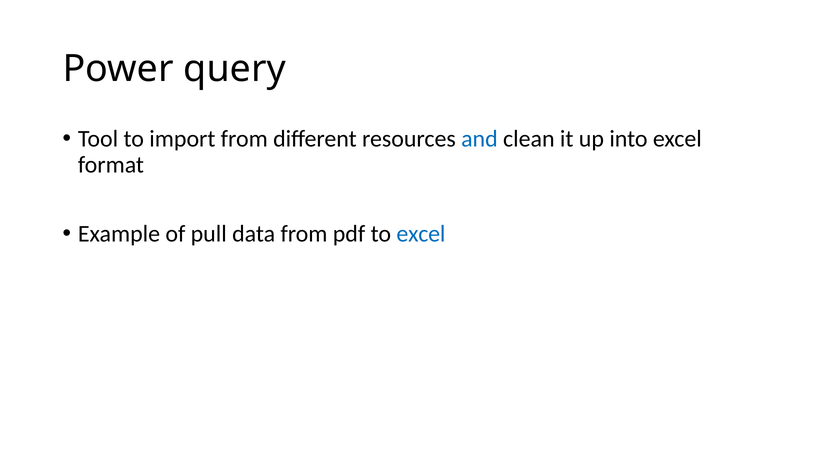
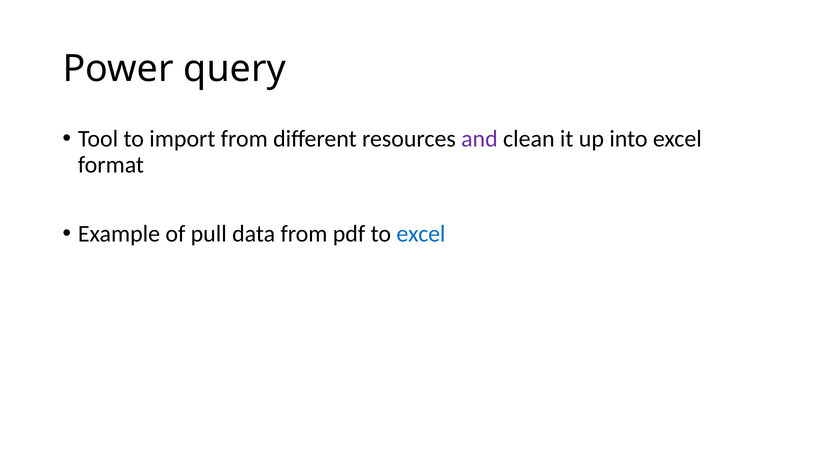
and colour: blue -> purple
